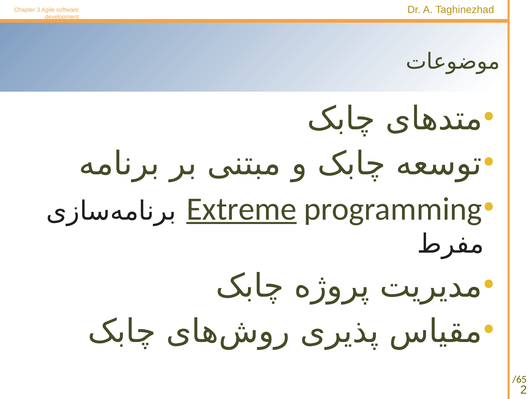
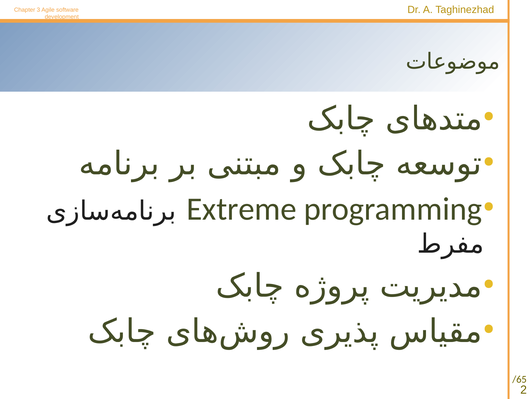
Extreme underline: present -> none
